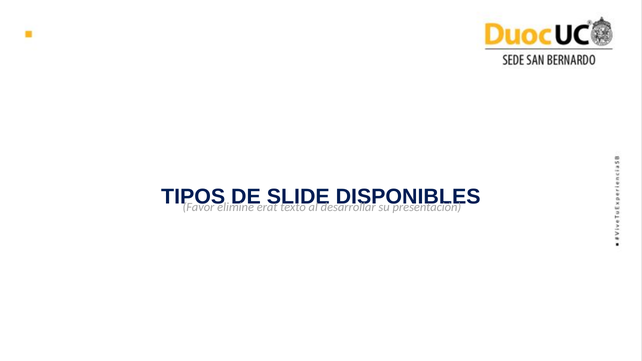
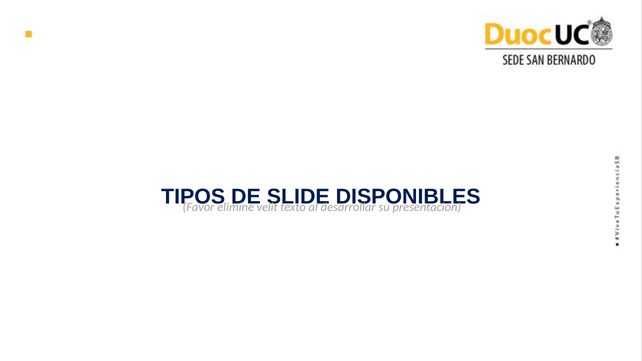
erat: erat -> velit
